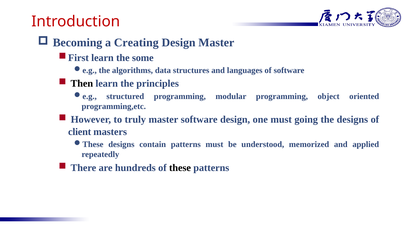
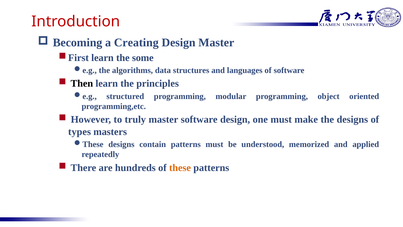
going: going -> make
client: client -> types
these colour: black -> orange
